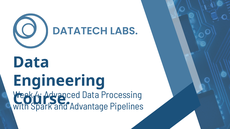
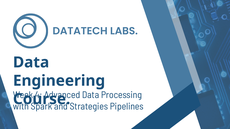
Advantage: Advantage -> Strategies
